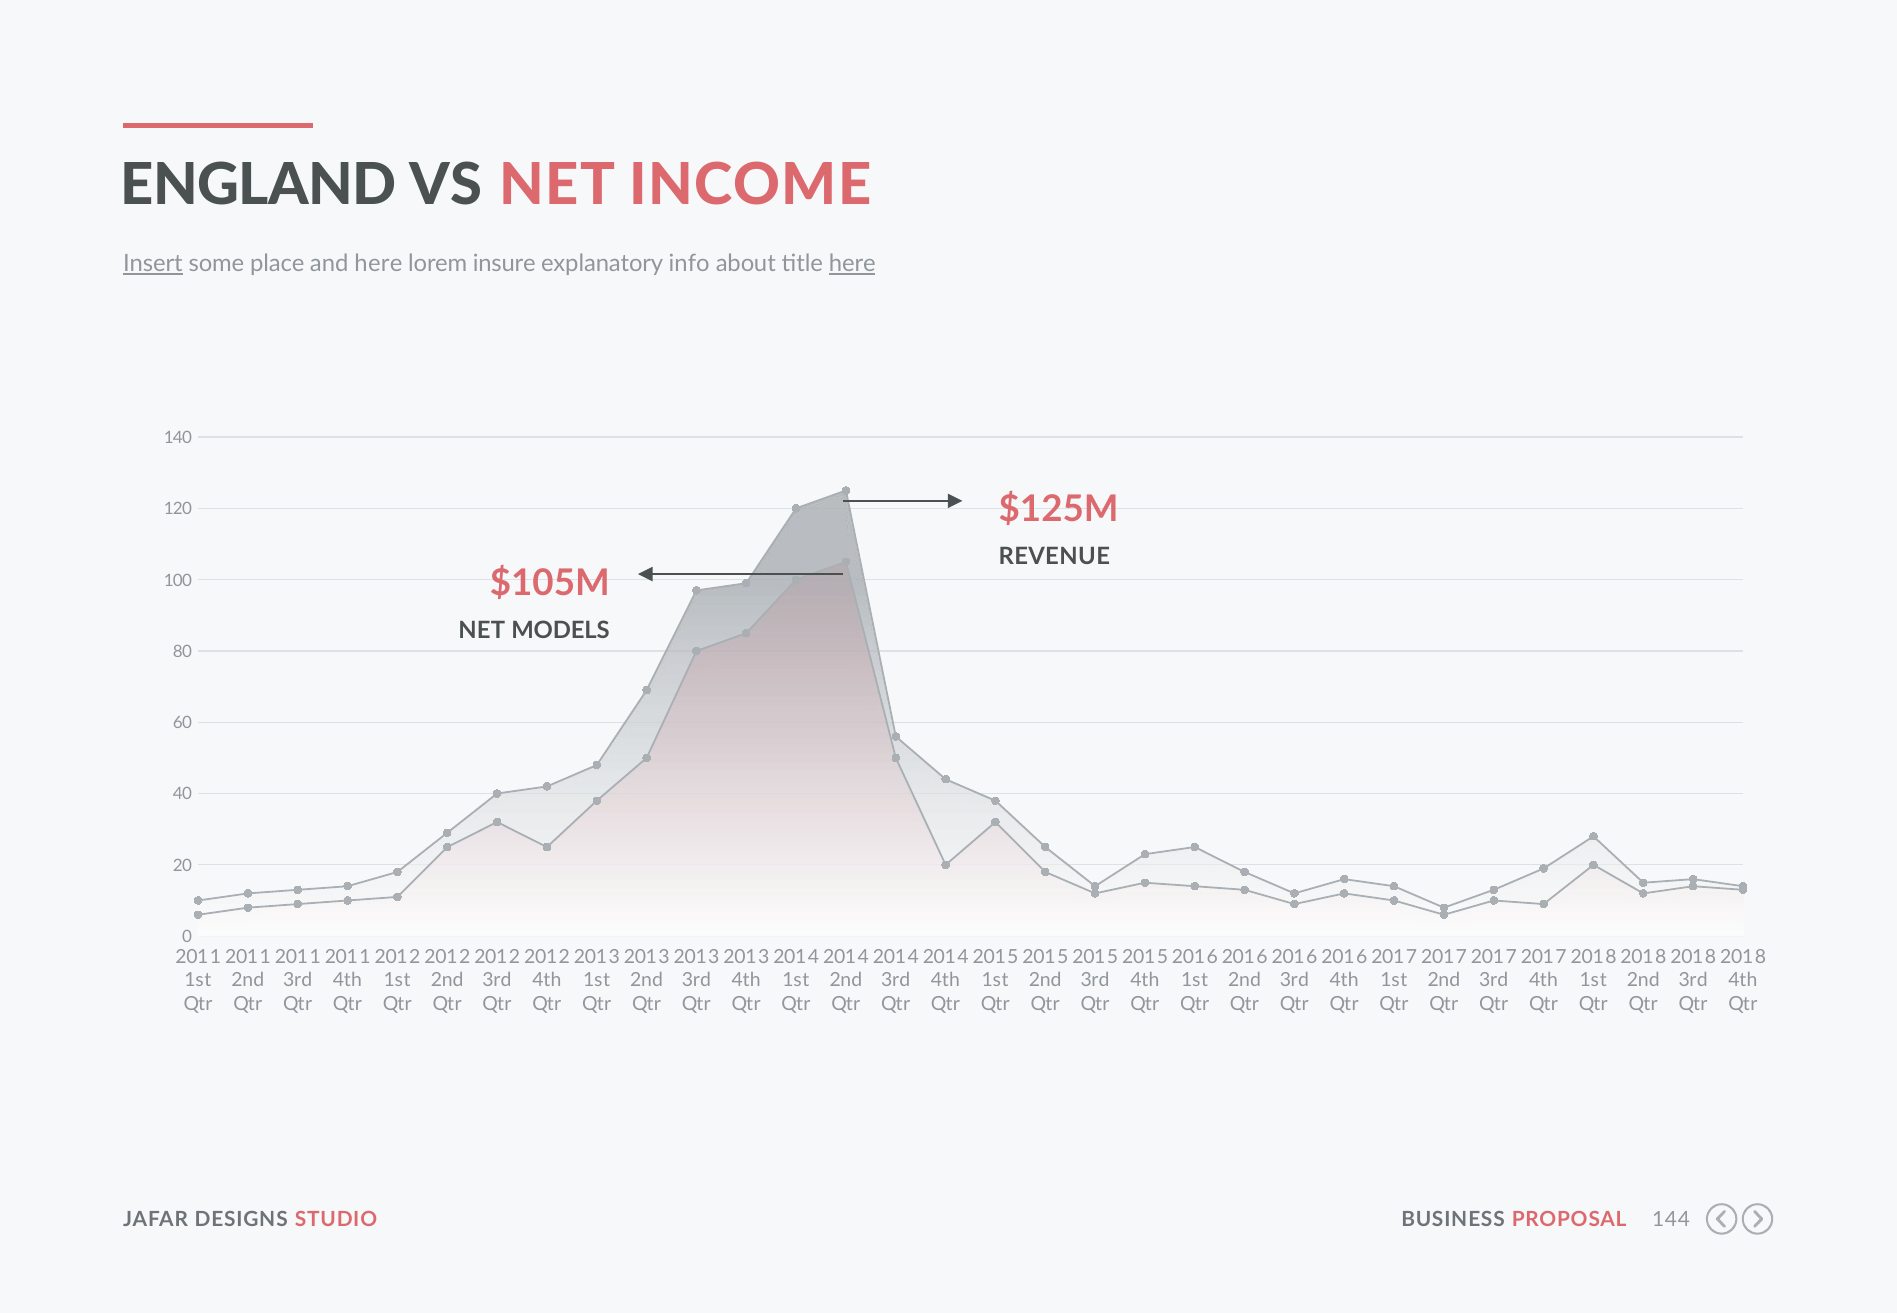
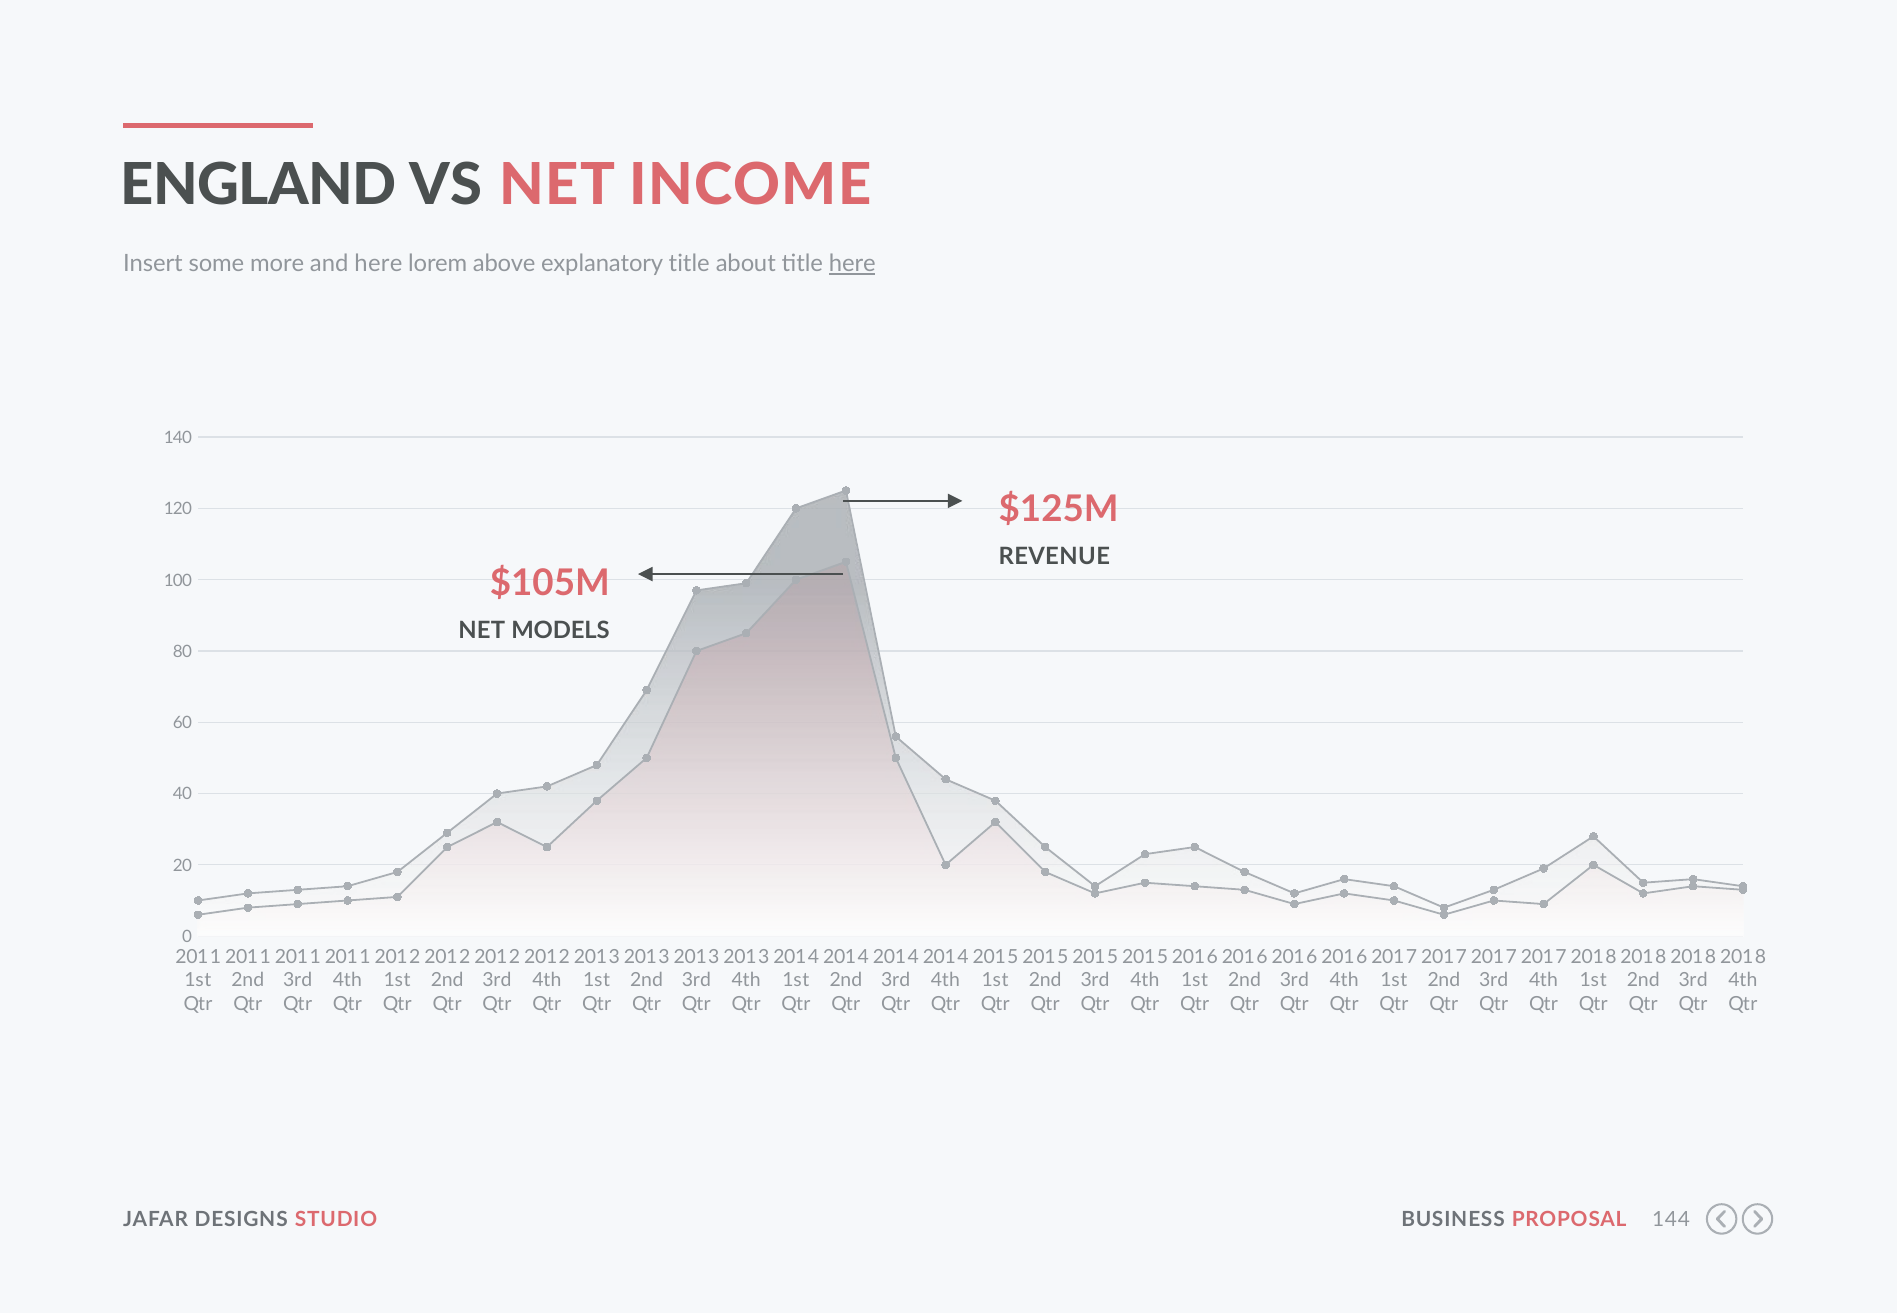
Insert underline: present -> none
place: place -> more
insure: insure -> above
explanatory info: info -> title
